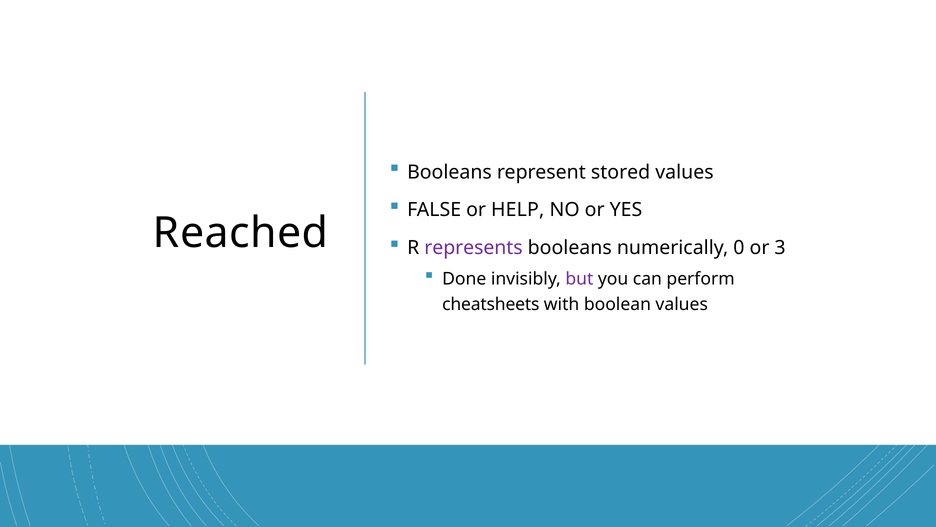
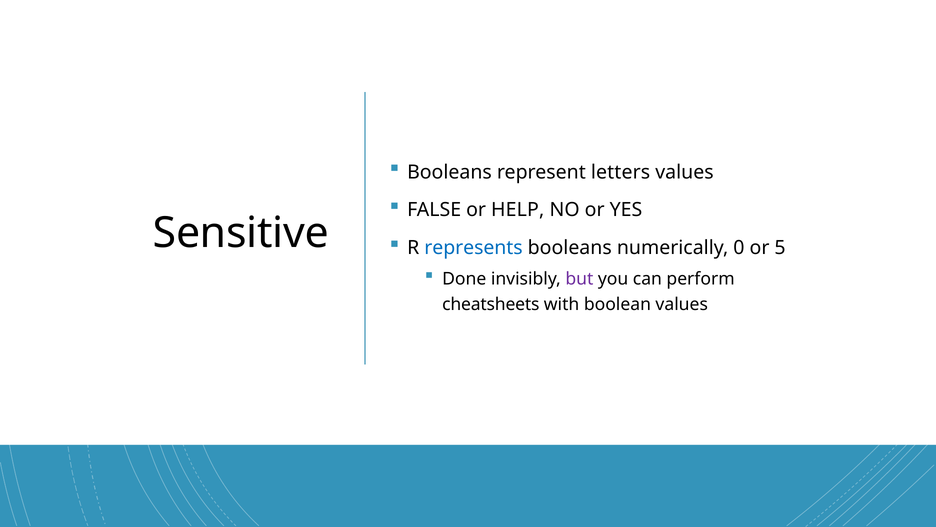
stored: stored -> letters
Reached: Reached -> Sensitive
represents colour: purple -> blue
3: 3 -> 5
